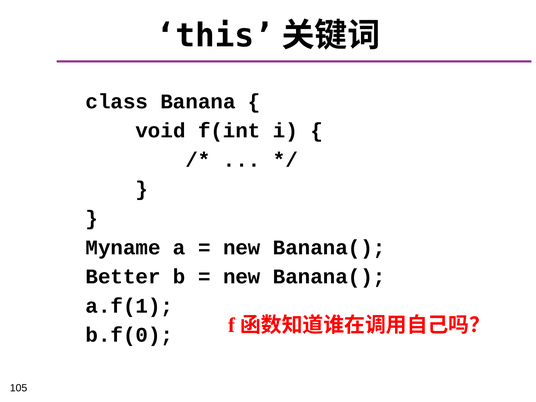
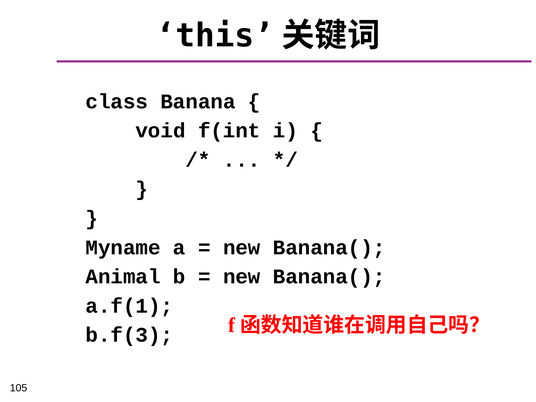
Better: Better -> Animal
b.f(0: b.f(0 -> b.f(3
